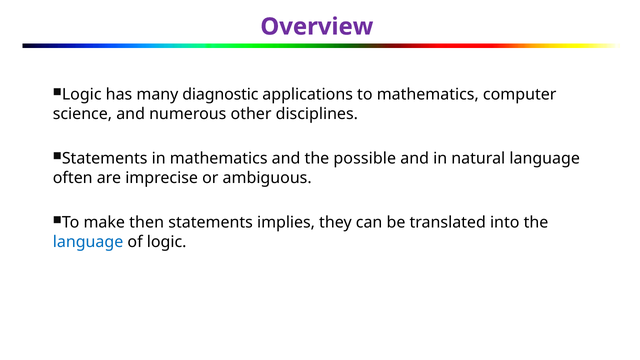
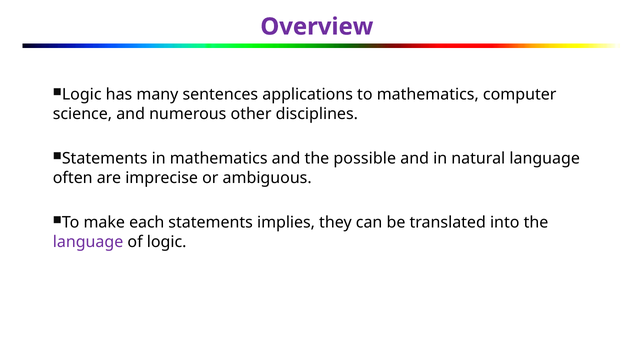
diagnostic: diagnostic -> sentences
then: then -> each
language at (88, 242) colour: blue -> purple
